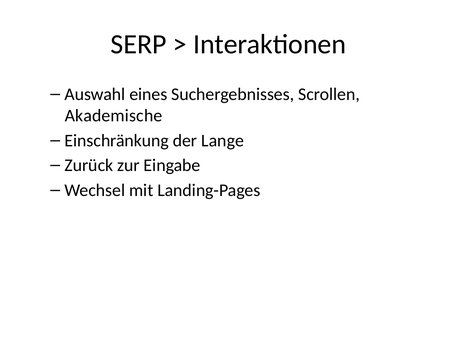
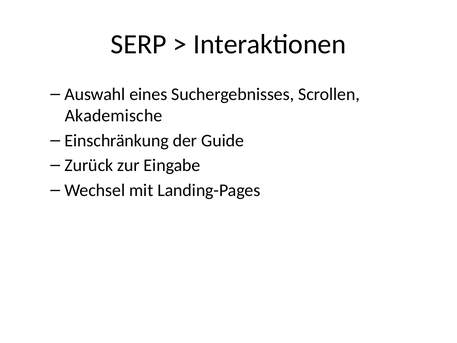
Lange: Lange -> Guide
